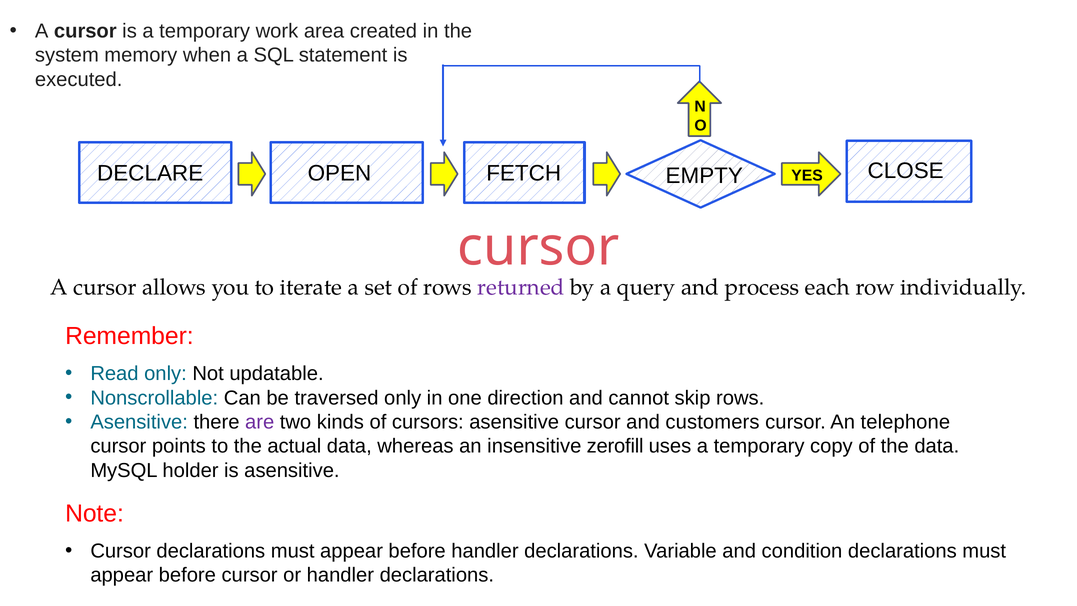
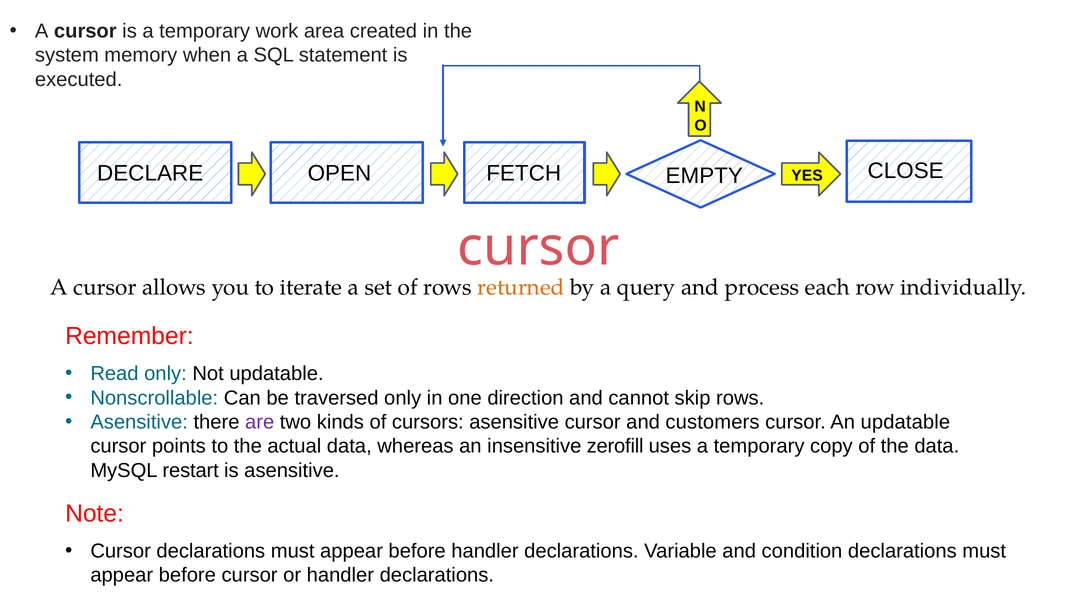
returned colour: purple -> orange
An telephone: telephone -> updatable
holder: holder -> restart
